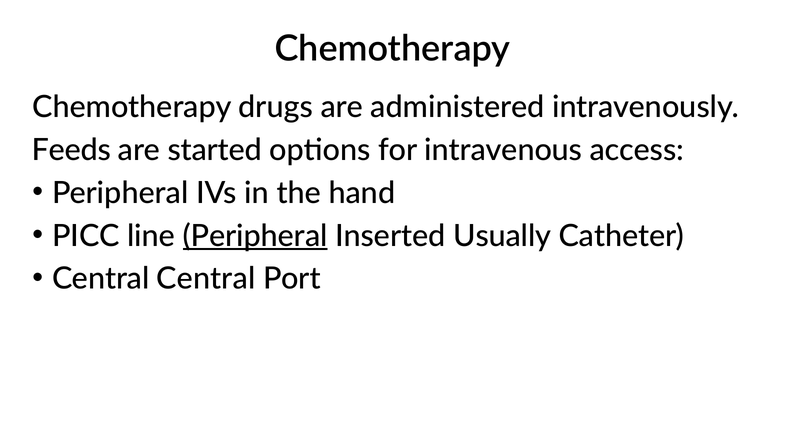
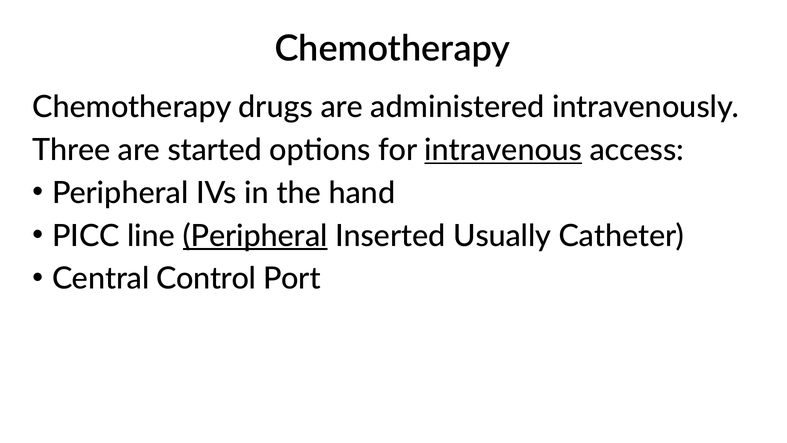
Feeds: Feeds -> Three
intravenous underline: none -> present
Central Central: Central -> Control
